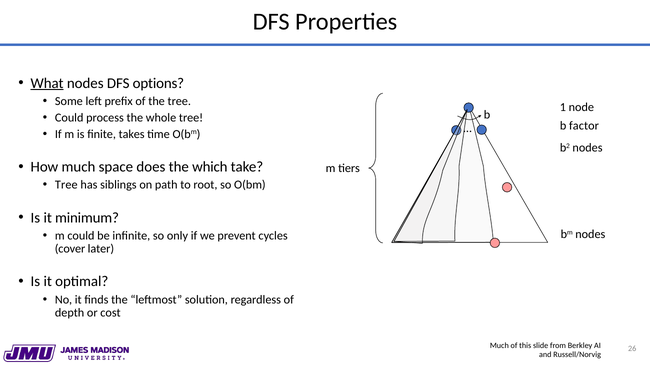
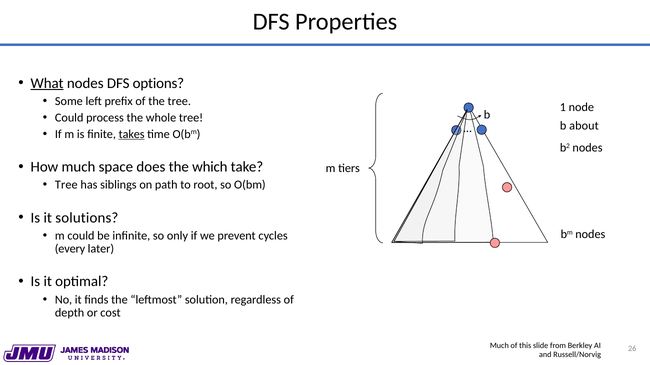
factor: factor -> about
takes underline: none -> present
minimum: minimum -> solutions
cover: cover -> every
